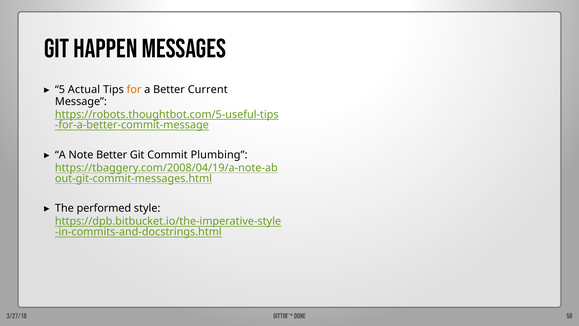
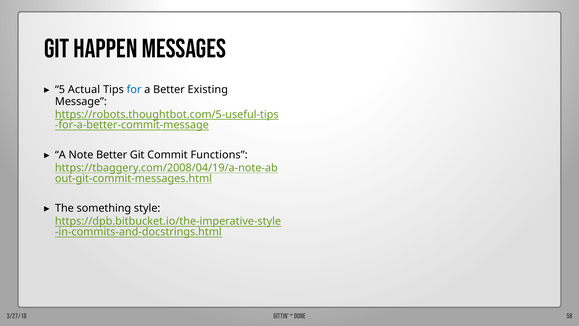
for colour: orange -> blue
Current: Current -> Existing
Plumbing: Plumbing -> Functions
performed: performed -> something
